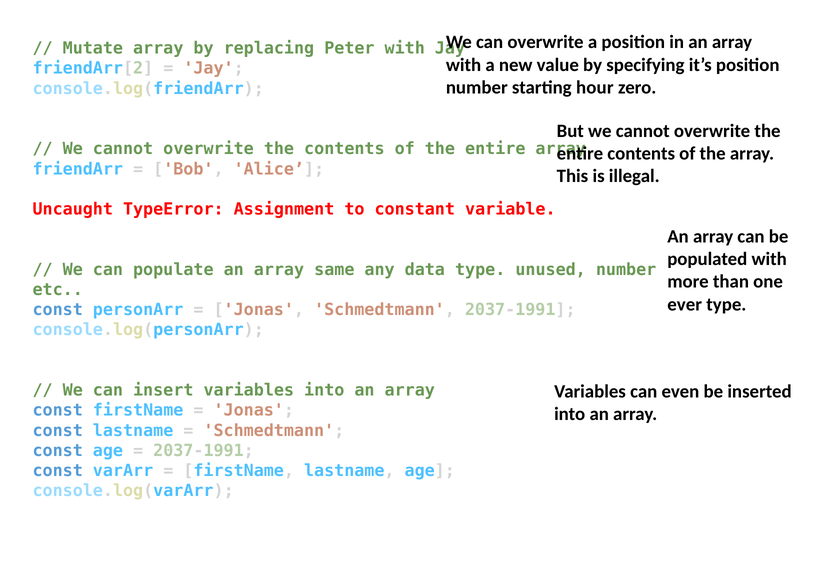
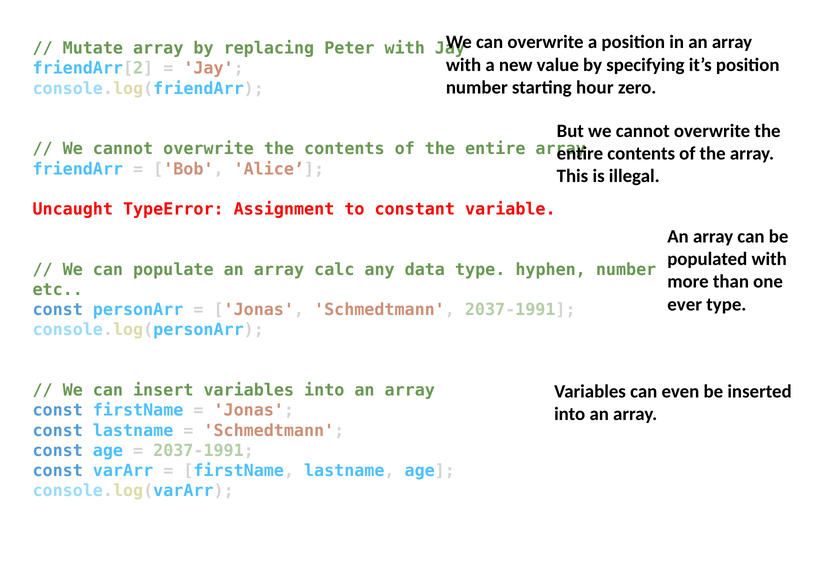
same: same -> calc
unused: unused -> hyphen
